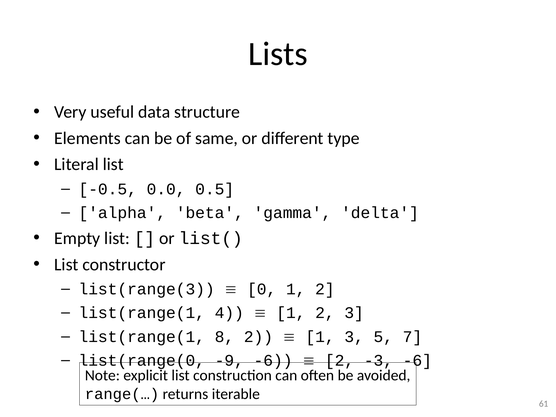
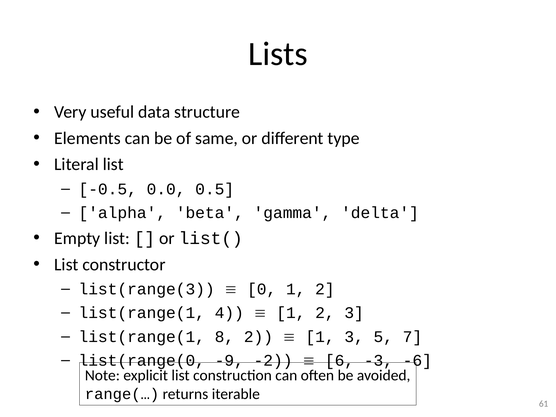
-9 -6: -6 -> -2
2 at (340, 361): 2 -> 6
